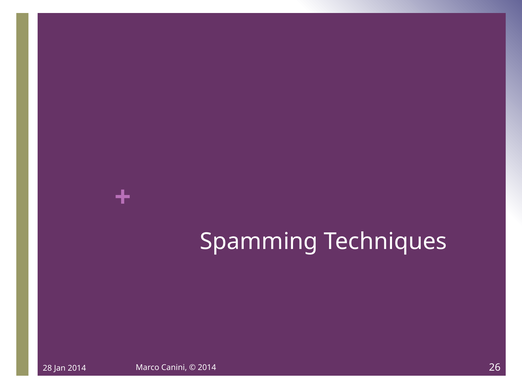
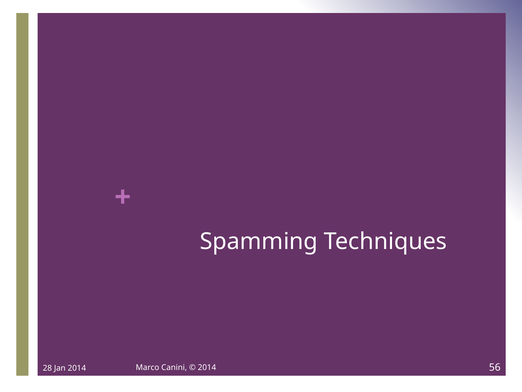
26: 26 -> 56
